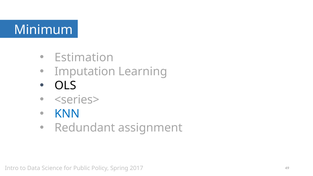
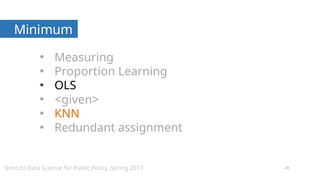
Estimation: Estimation -> Measuring
Imputation: Imputation -> Proportion
<series>: <series> -> <given>
KNN colour: blue -> orange
